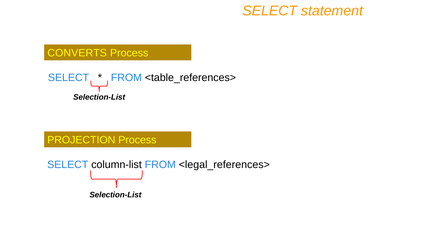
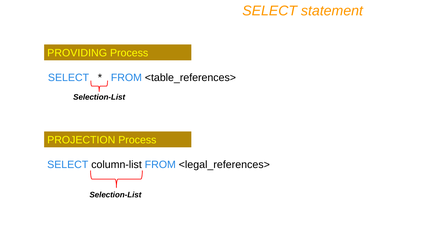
CONVERTS: CONVERTS -> PROVIDING
